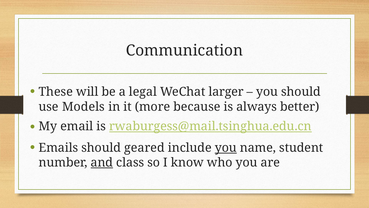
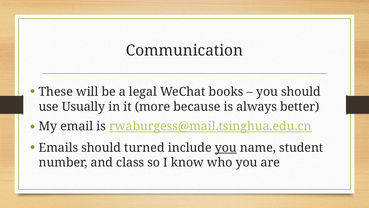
larger: larger -> books
Models: Models -> Usually
geared: geared -> turned
and underline: present -> none
